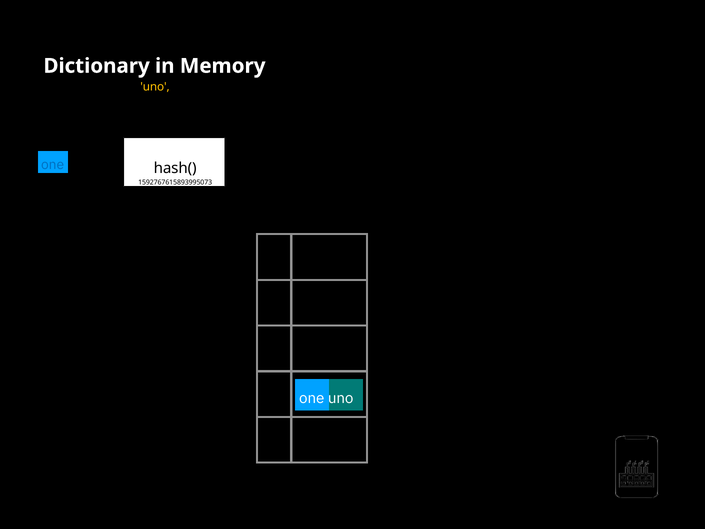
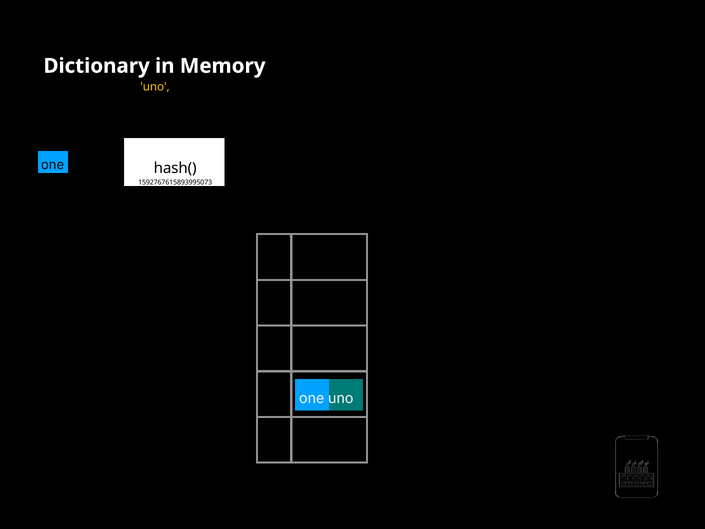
one at (53, 165) colour: blue -> black
